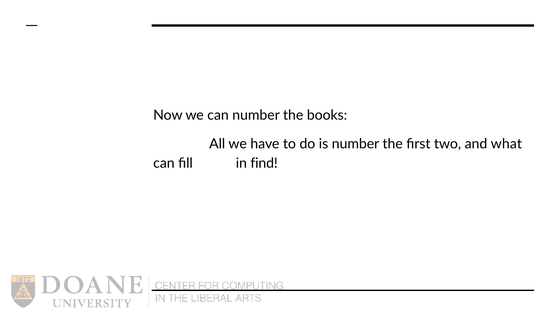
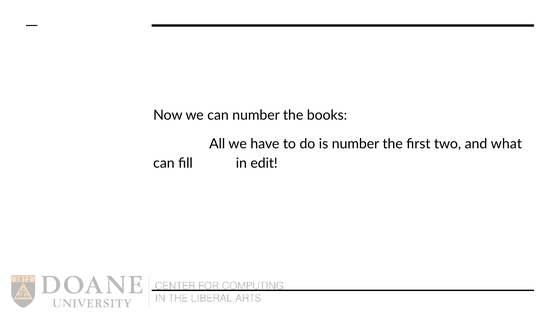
find: find -> edit
